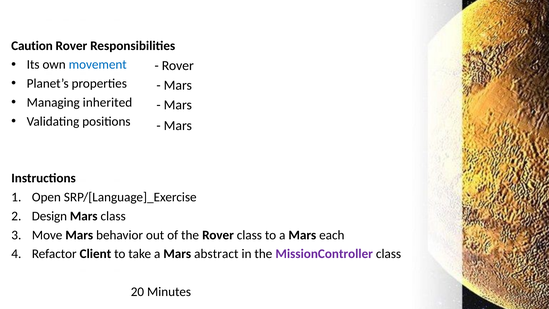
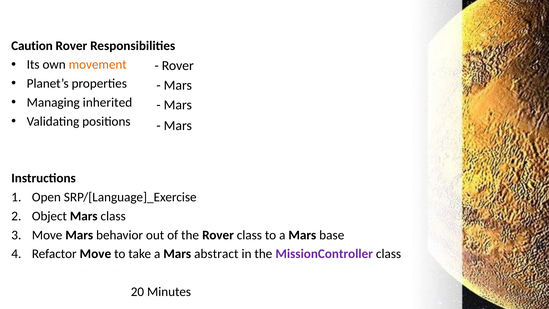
movement colour: blue -> orange
Design: Design -> Object
each: each -> base
Refactor Client: Client -> Move
